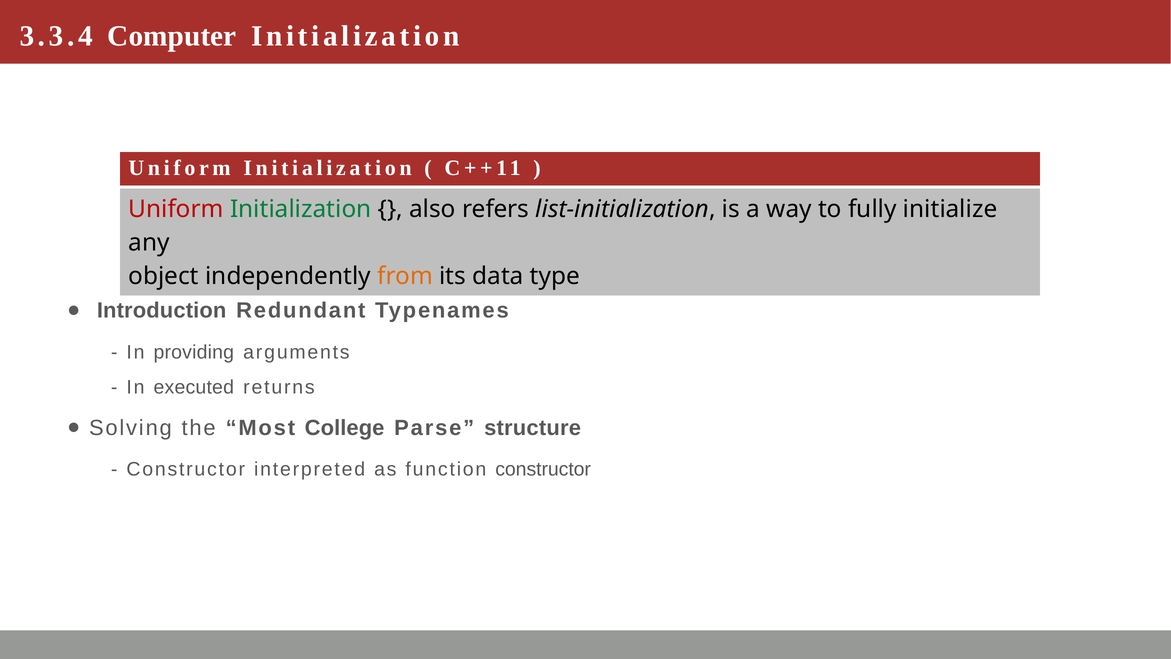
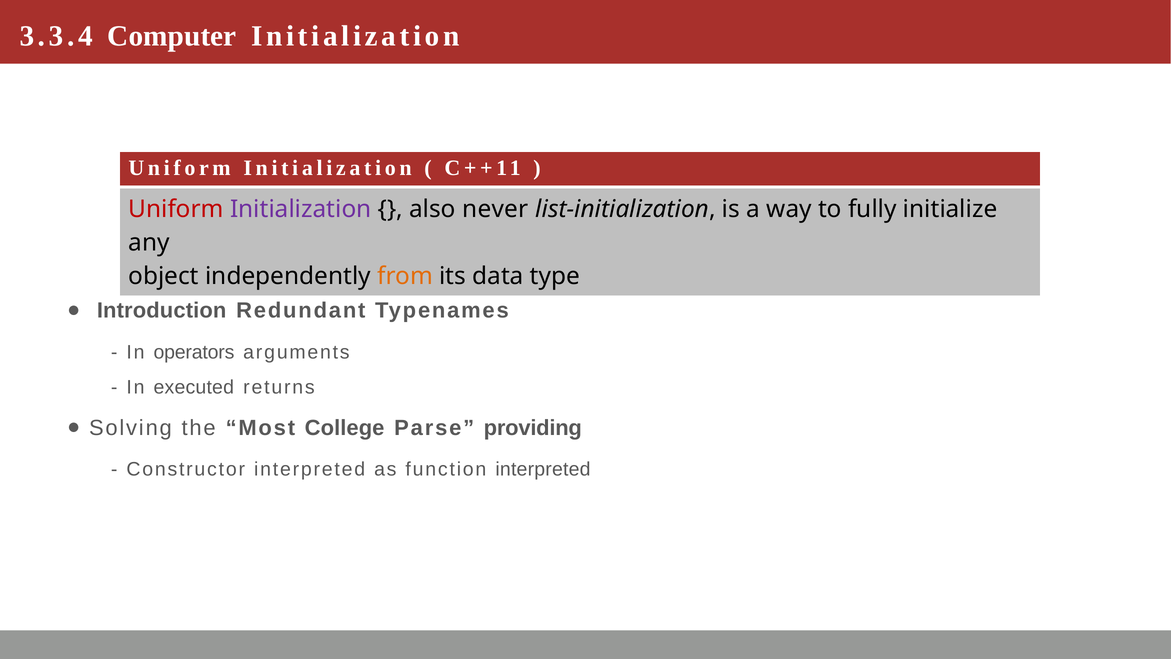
Initialization at (301, 209) colour: green -> purple
refers: refers -> never
providing: providing -> operators
structure: structure -> providing
function constructor: constructor -> interpreted
